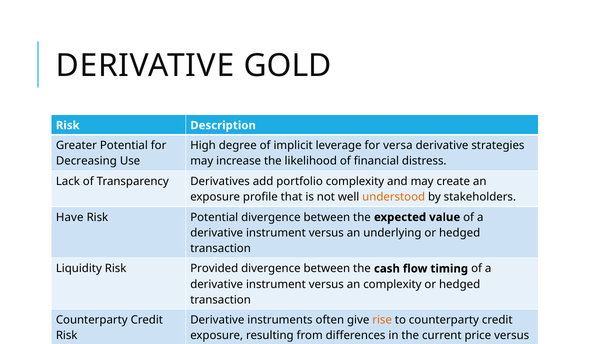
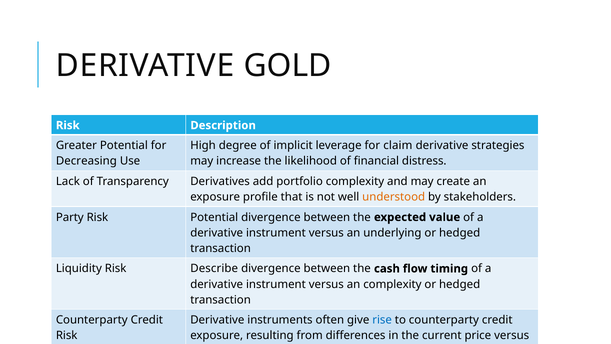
versa: versa -> claim
Have: Have -> Party
Provided: Provided -> Describe
rise colour: orange -> blue
